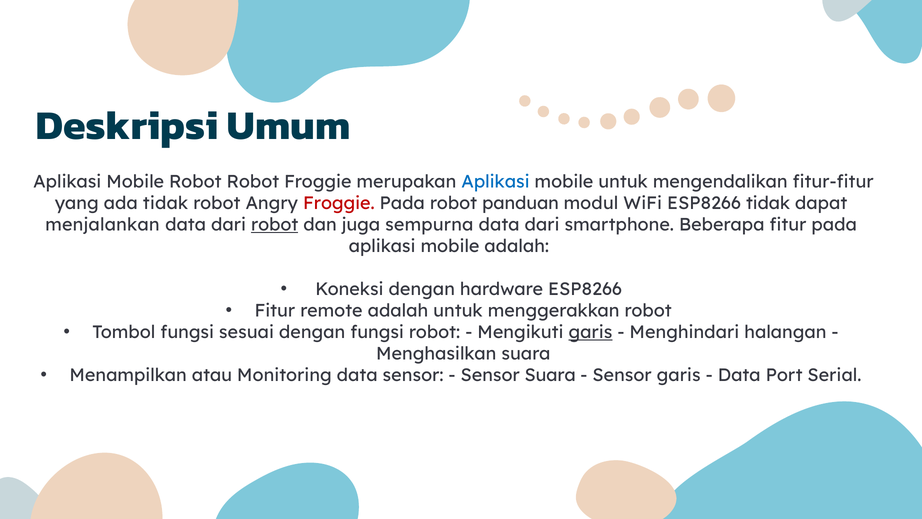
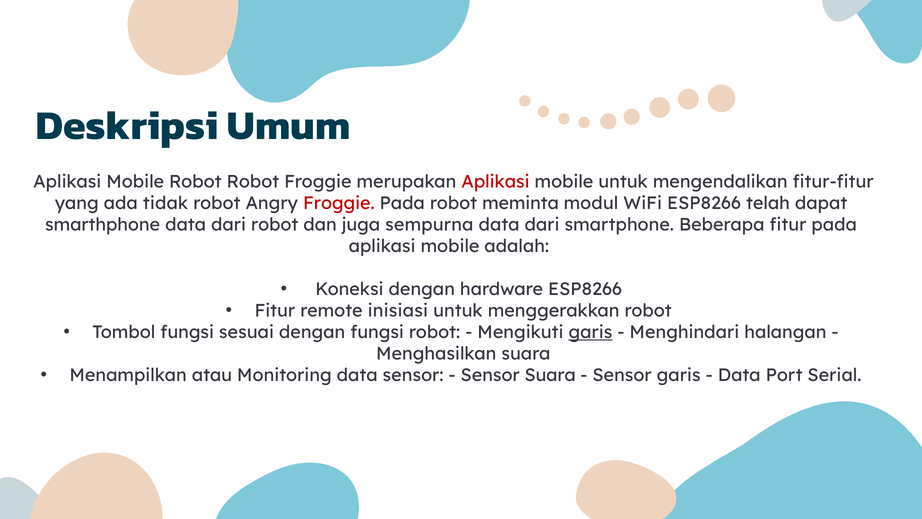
Aplikasi at (495, 181) colour: blue -> red
panduan: panduan -> meminta
ESP8266 tidak: tidak -> telah
menjalankan: menjalankan -> smarthphone
robot at (275, 225) underline: present -> none
remote adalah: adalah -> inisiasi
